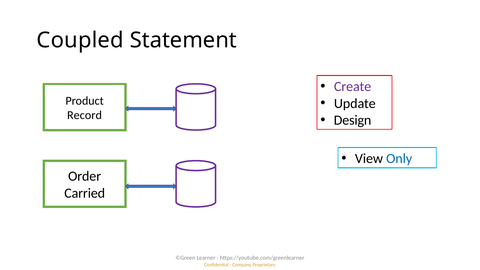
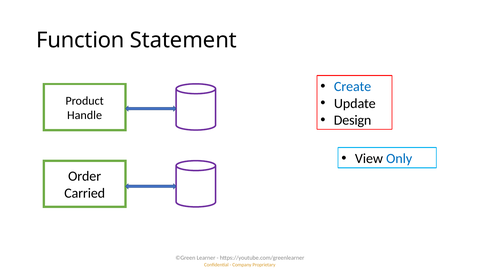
Coupled: Coupled -> Function
Create colour: purple -> blue
Record: Record -> Handle
